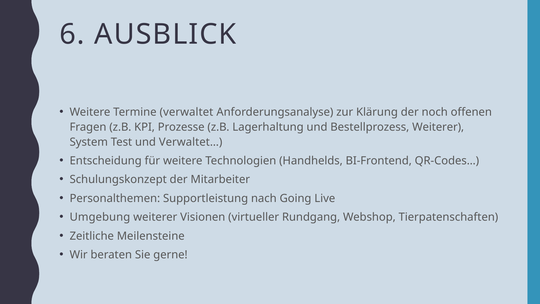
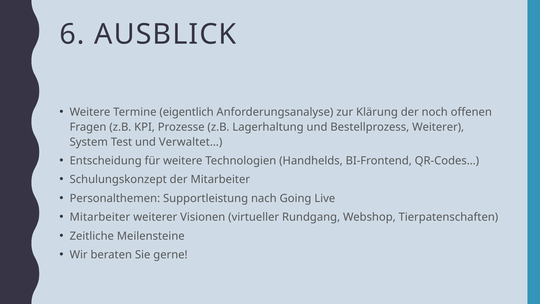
verwaltet: verwaltet -> eigentlich
Umgebung at (100, 217): Umgebung -> Mitarbeiter
